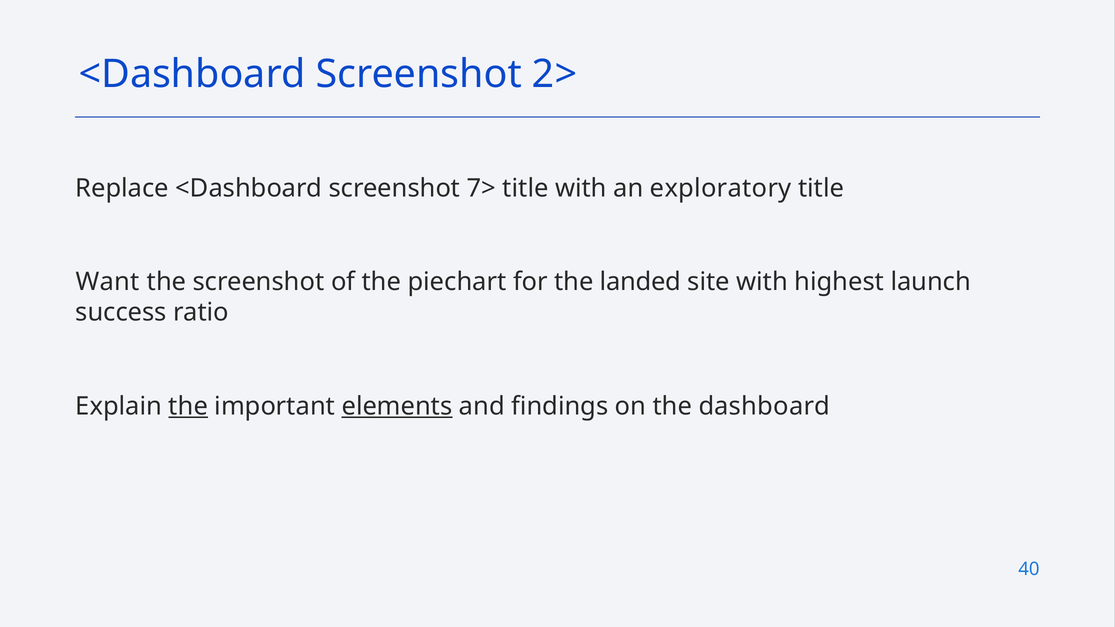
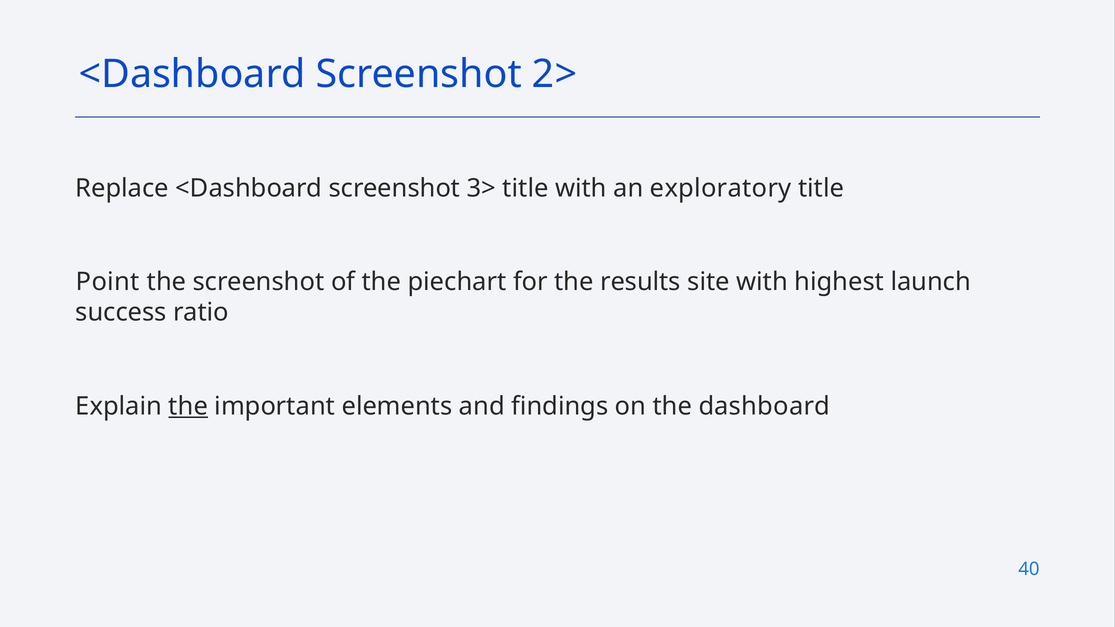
7>: 7> -> 3>
Want: Want -> Point
landed: landed -> results
elements underline: present -> none
